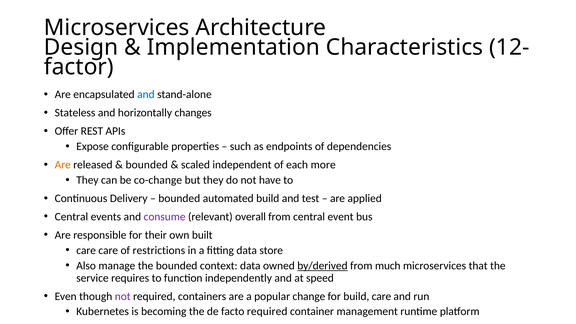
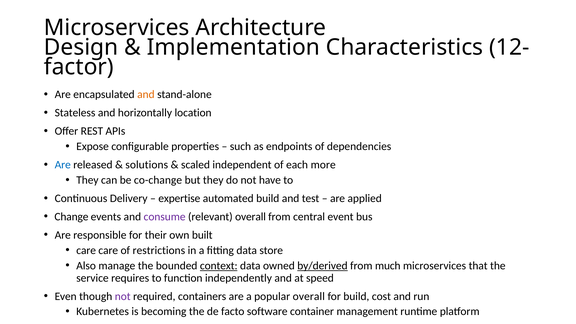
and at (146, 94) colour: blue -> orange
changes: changes -> location
Are at (63, 165) colour: orange -> blue
bounded at (147, 165): bounded -> solutions
bounded at (179, 198): bounded -> expertise
Central at (71, 217): Central -> Change
context underline: none -> present
popular change: change -> overall
build care: care -> cost
facto required: required -> software
